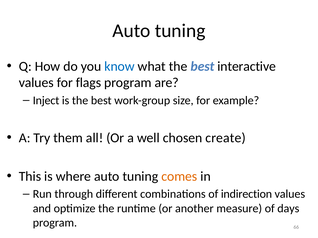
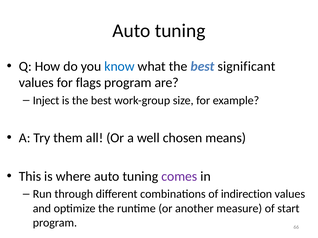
interactive: interactive -> significant
create: create -> means
comes colour: orange -> purple
days: days -> start
